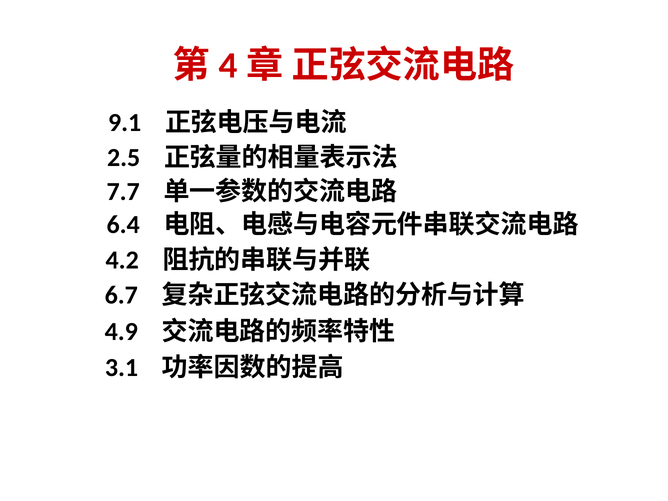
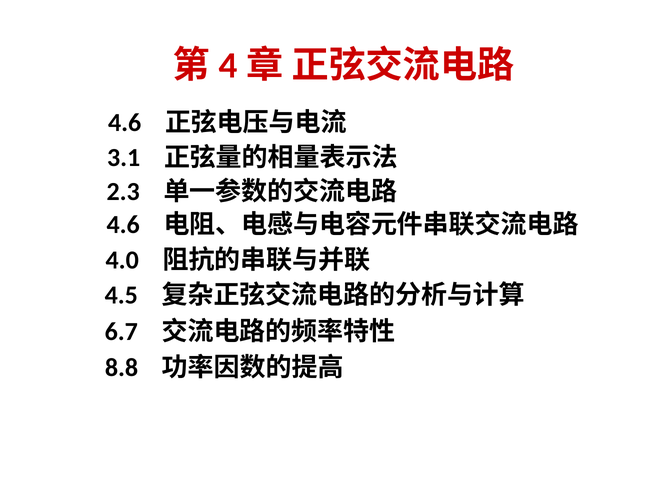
9.1 at (125, 123): 9.1 -> 4.6
2.5: 2.5 -> 3.1
7.7: 7.7 -> 2.3
6.4 at (123, 225): 6.4 -> 4.6
4.2: 4.2 -> 4.0
6.7: 6.7 -> 4.5
4.9: 4.9 -> 6.7
3.1: 3.1 -> 8.8
